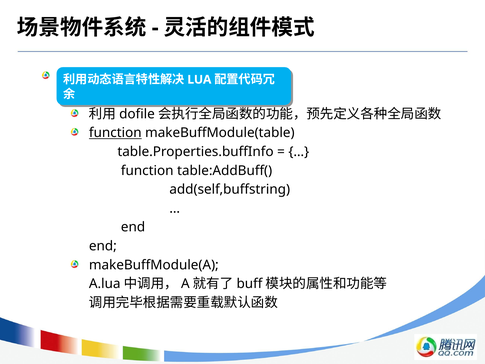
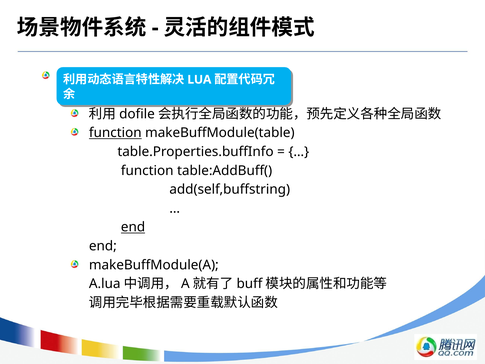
end at (133, 227) underline: none -> present
